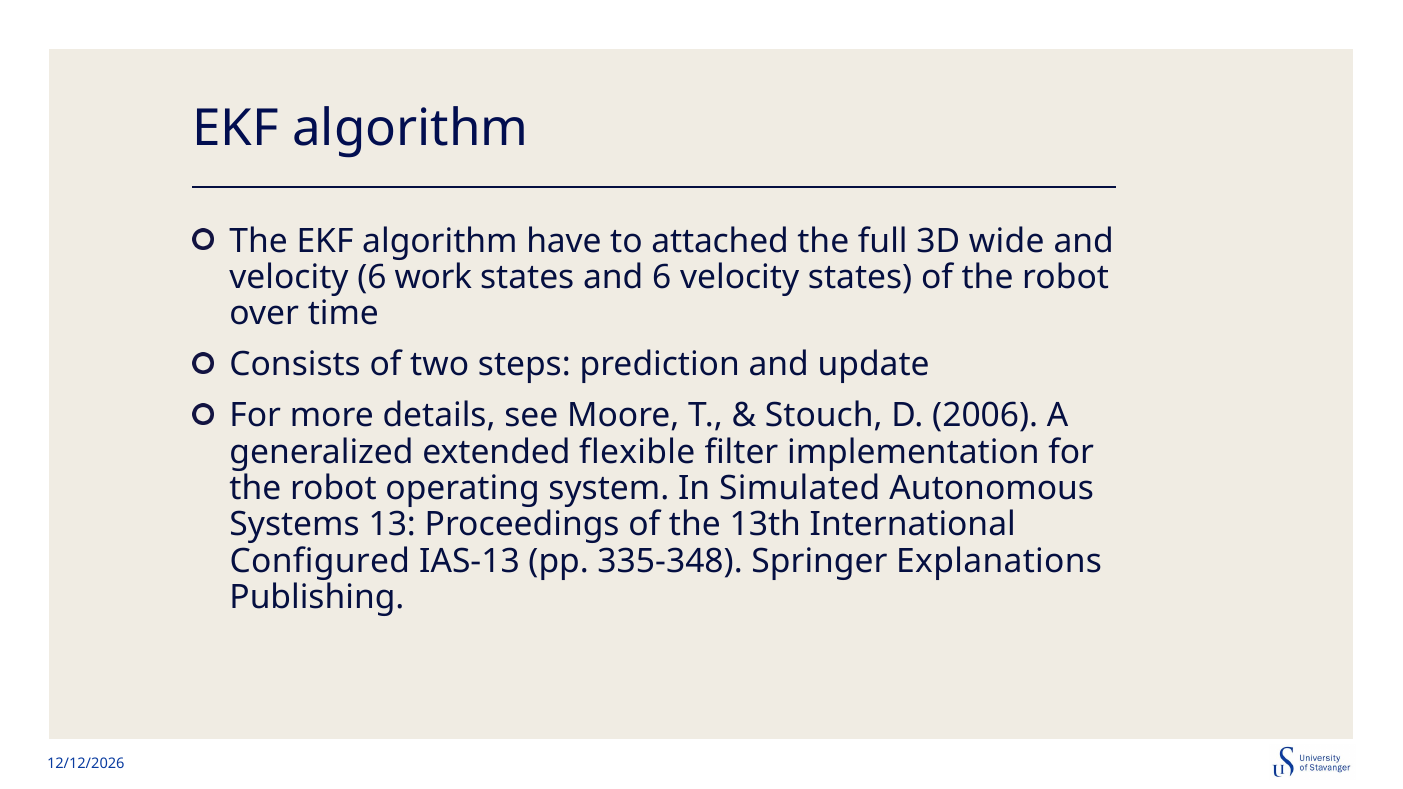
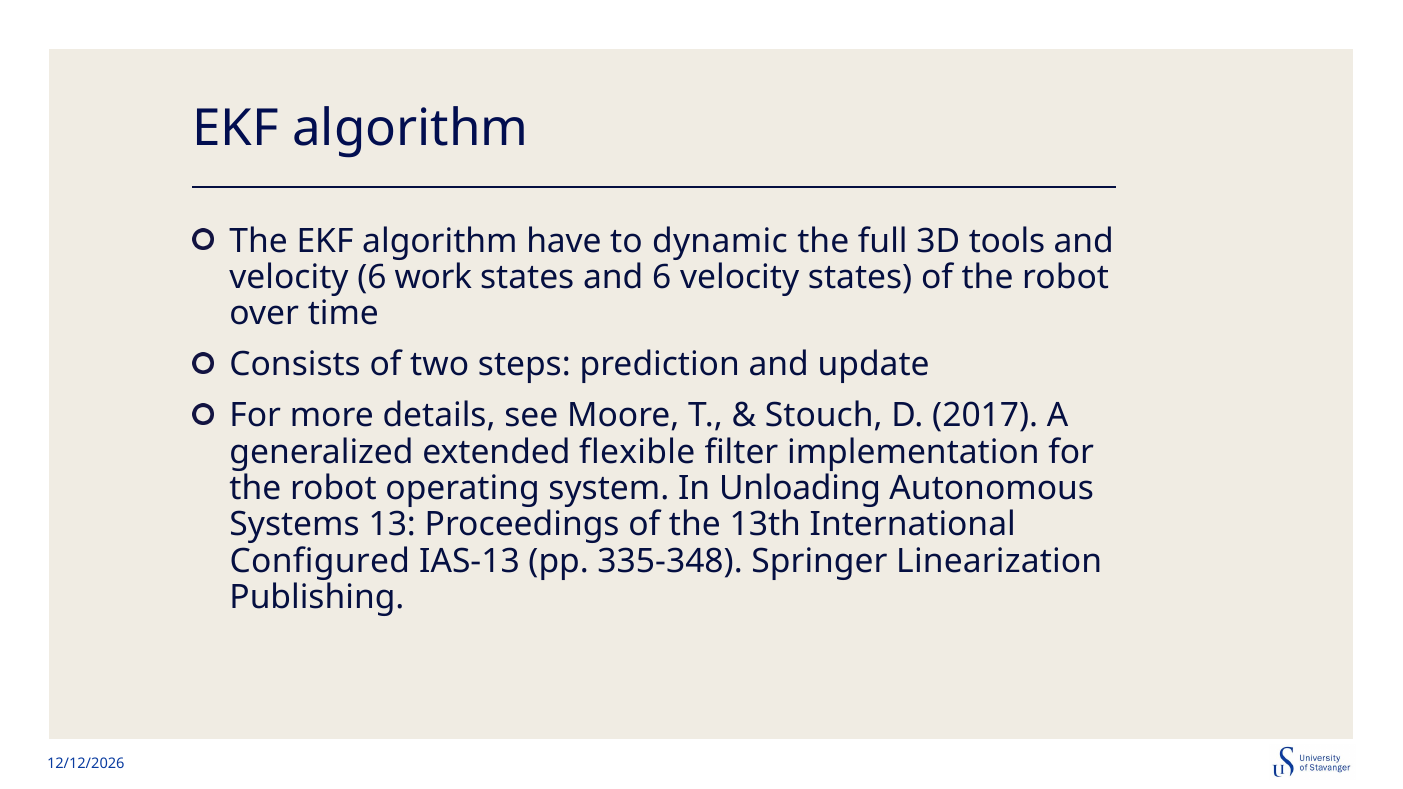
attached: attached -> dynamic
wide: wide -> tools
2006: 2006 -> 2017
Simulated: Simulated -> Unloading
Explanations: Explanations -> Linearization
